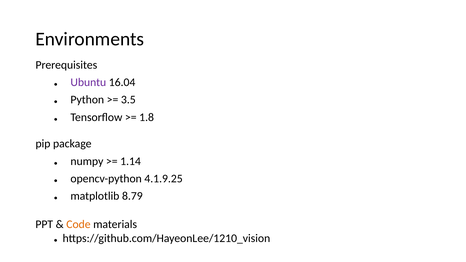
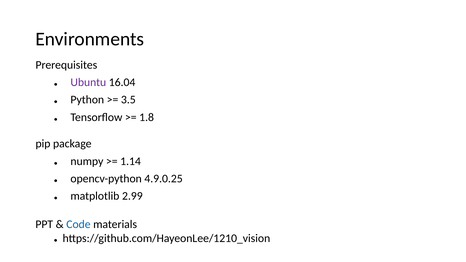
4.1.9.25: 4.1.9.25 -> 4.9.0.25
8.79: 8.79 -> 2.99
Code colour: orange -> blue
